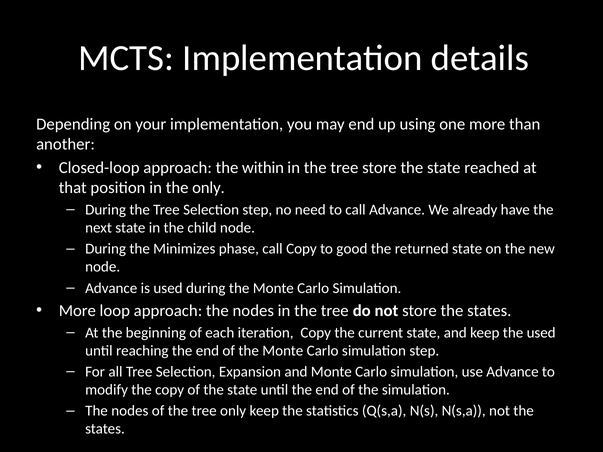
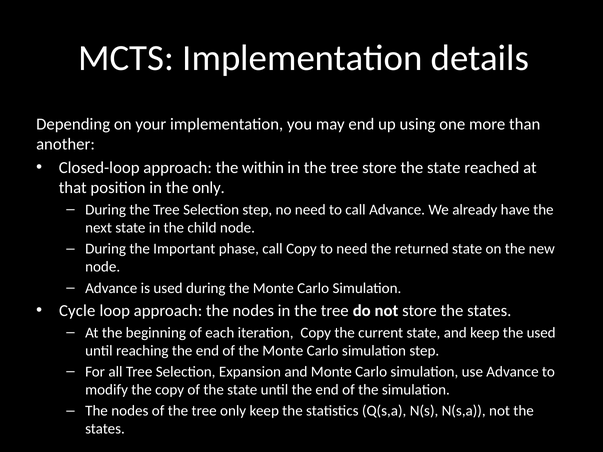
Minimizes: Minimizes -> Important
to good: good -> need
More at (77, 311): More -> Cycle
